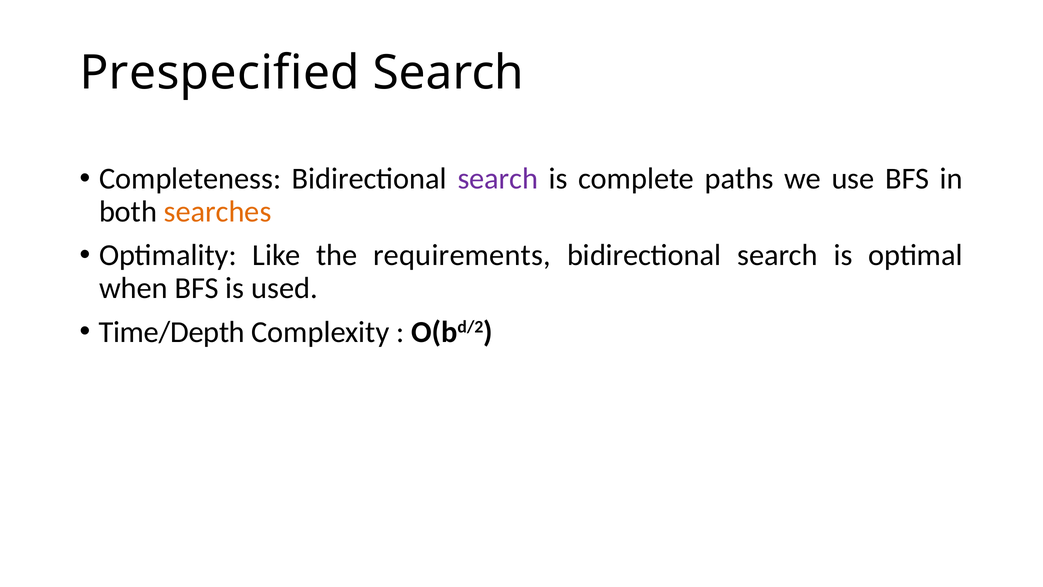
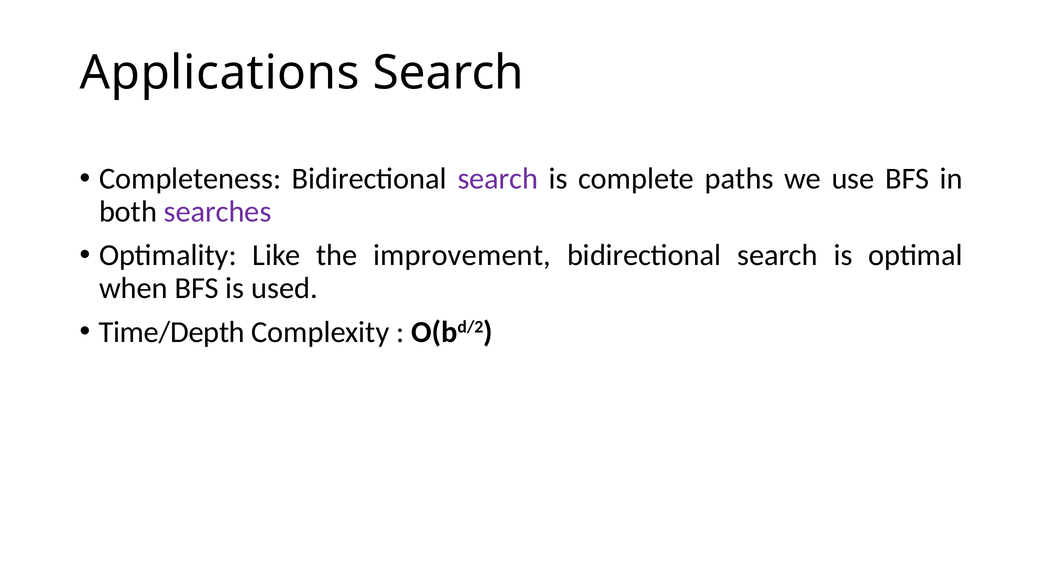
Prespecified: Prespecified -> Applications
searches colour: orange -> purple
requirements: requirements -> improvement
